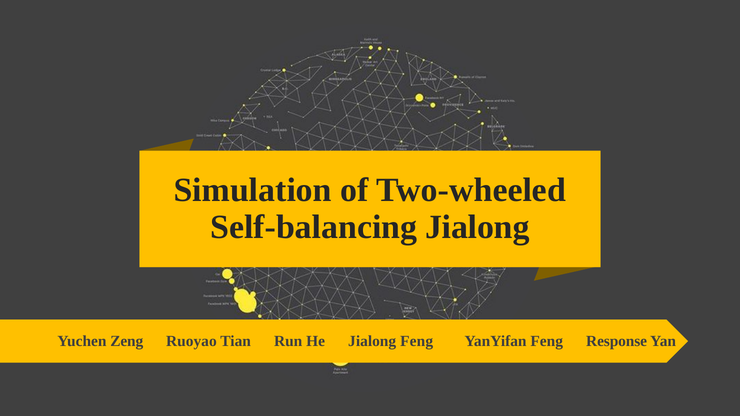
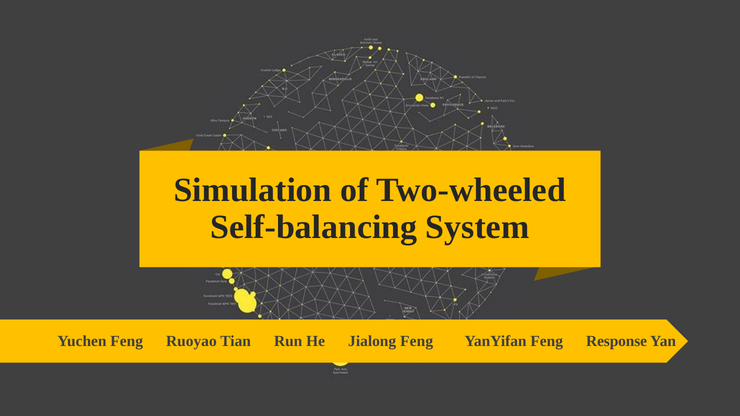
Self-balancing Jialong: Jialong -> System
Yuchen Zeng: Zeng -> Feng
